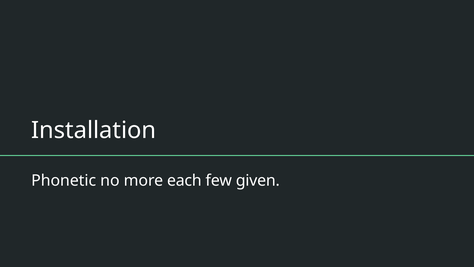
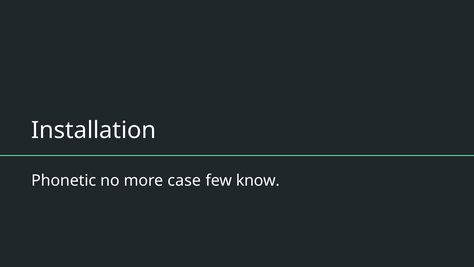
each: each -> case
given: given -> know
